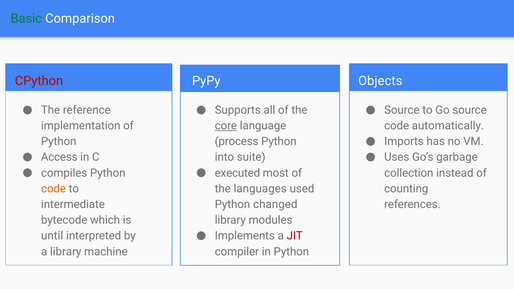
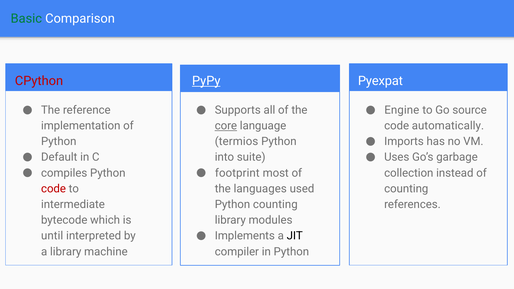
PyPy underline: none -> present
Objects: Objects -> Pyexpat
Source at (402, 110): Source -> Engine
process: process -> termios
Access: Access -> Default
executed: executed -> footprint
code at (54, 189) colour: orange -> red
Python changed: changed -> counting
JIT colour: red -> black
